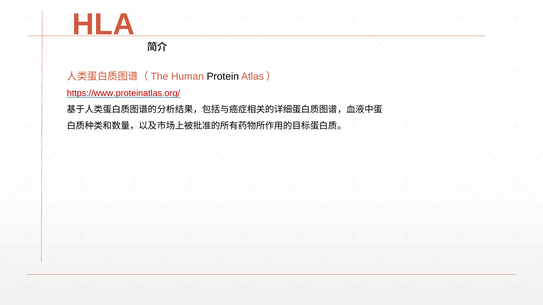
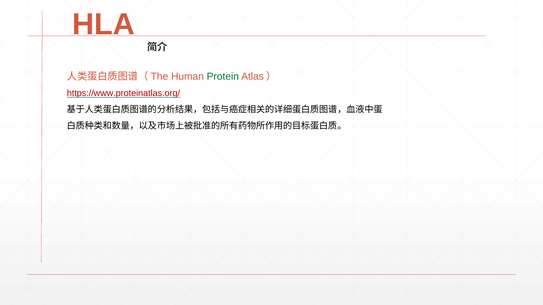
Protein colour: black -> green
